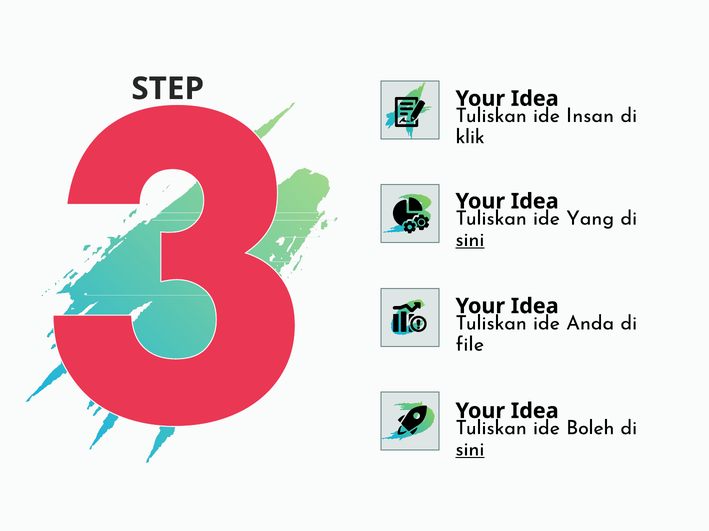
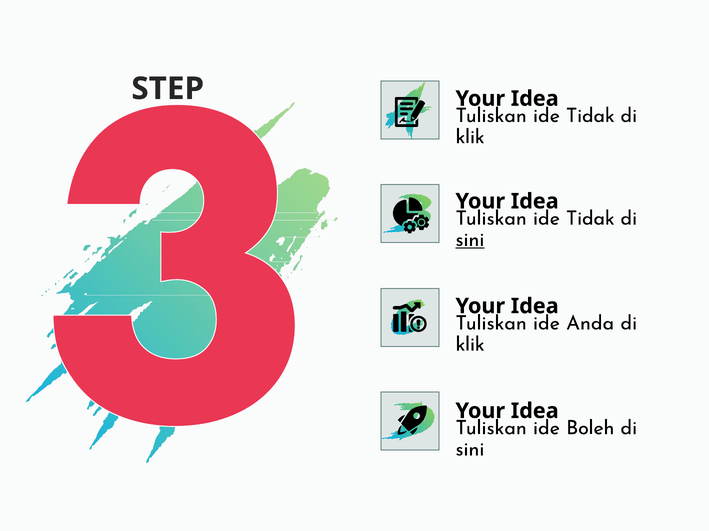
Insan at (590, 116): Insan -> Tidak
Yang at (590, 218): Yang -> Tidak
file at (470, 345): file -> klik
sini at (470, 450) underline: present -> none
